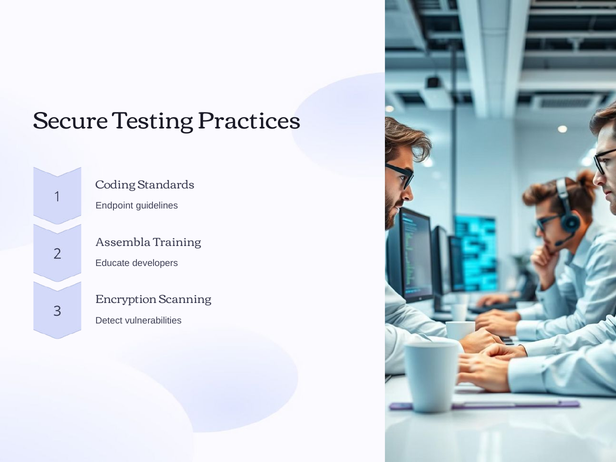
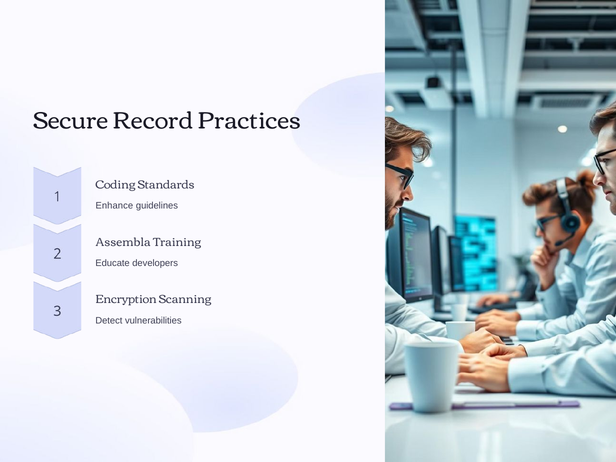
Testing: Testing -> Record
Endpoint: Endpoint -> Enhance
